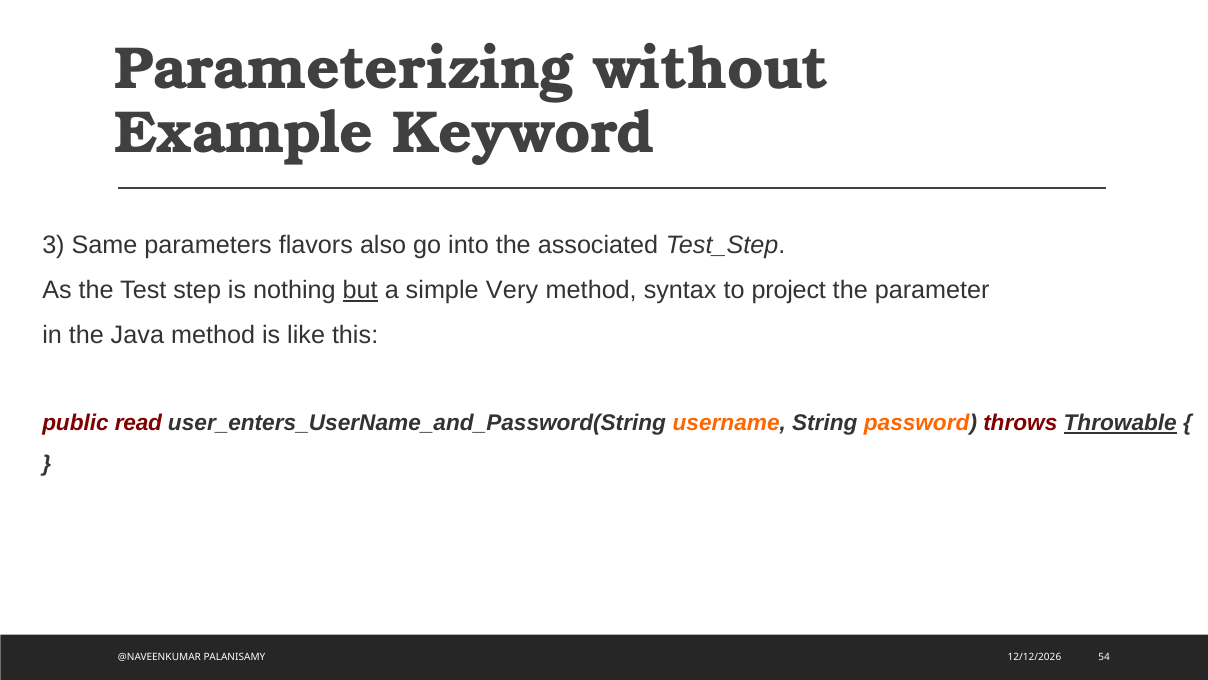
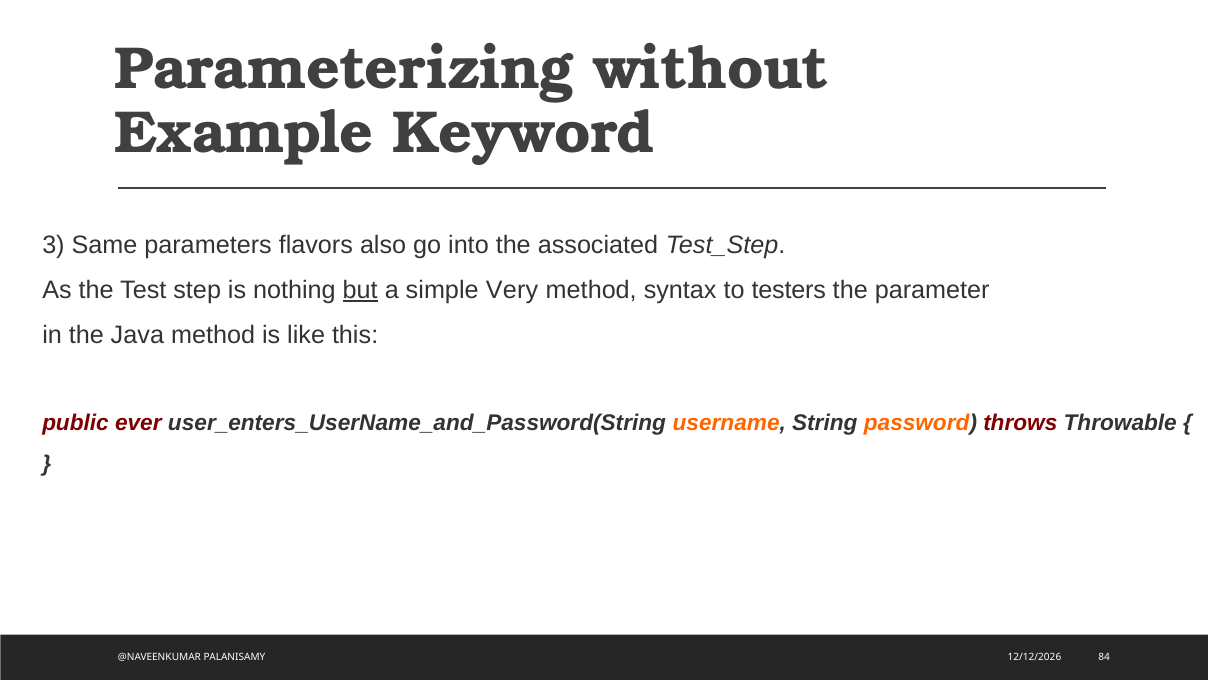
project: project -> testers
read: read -> ever
Throwable underline: present -> none
54: 54 -> 84
